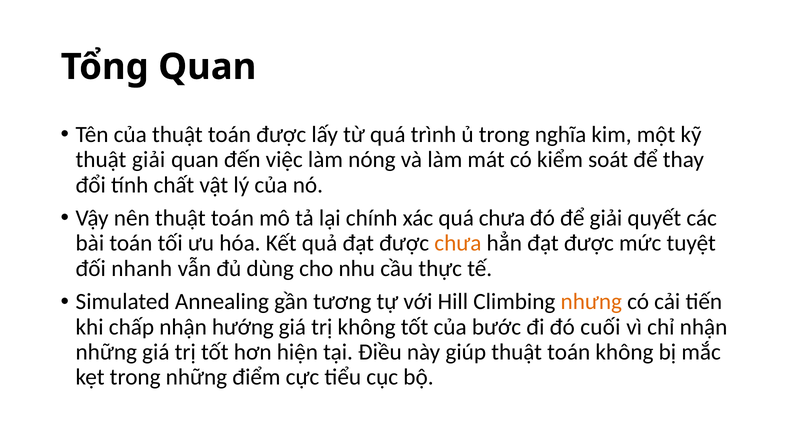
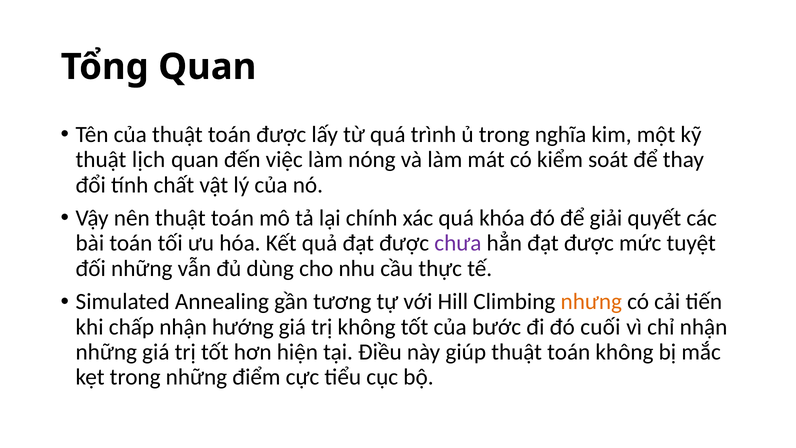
thuật giải: giải -> lịch
quá chưa: chưa -> khóa
chưa at (458, 243) colour: orange -> purple
đối nhanh: nhanh -> những
